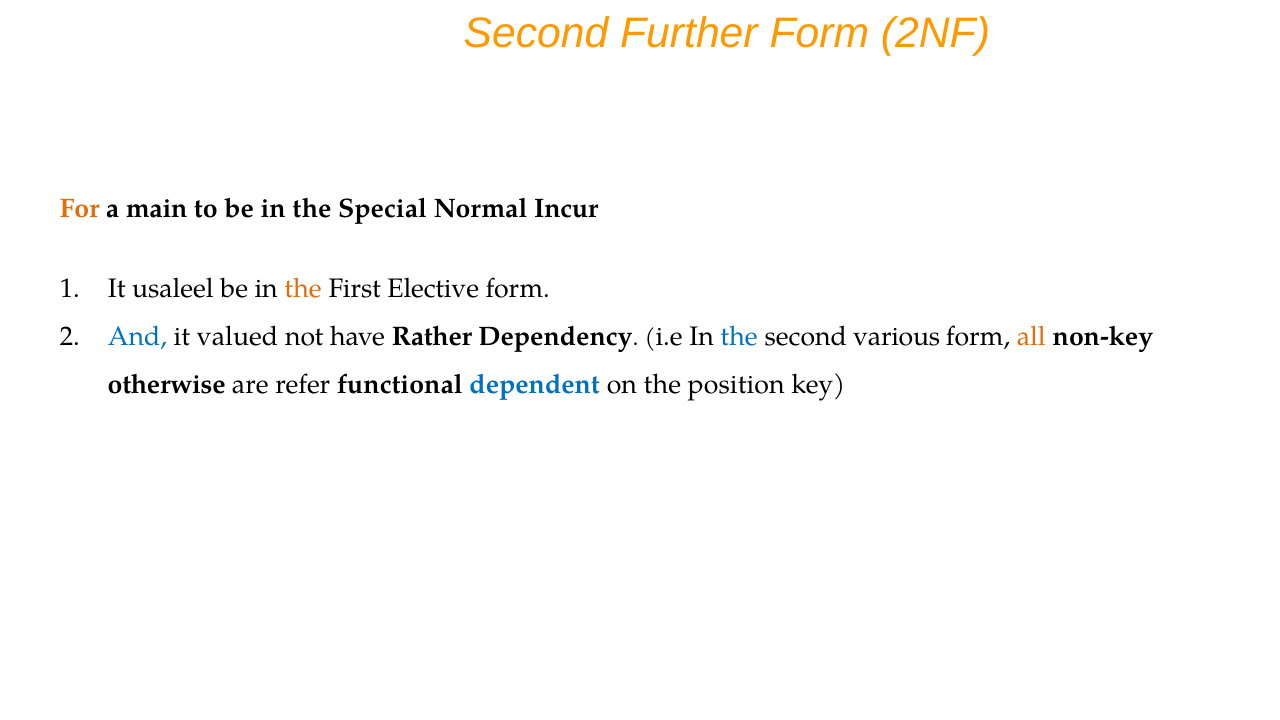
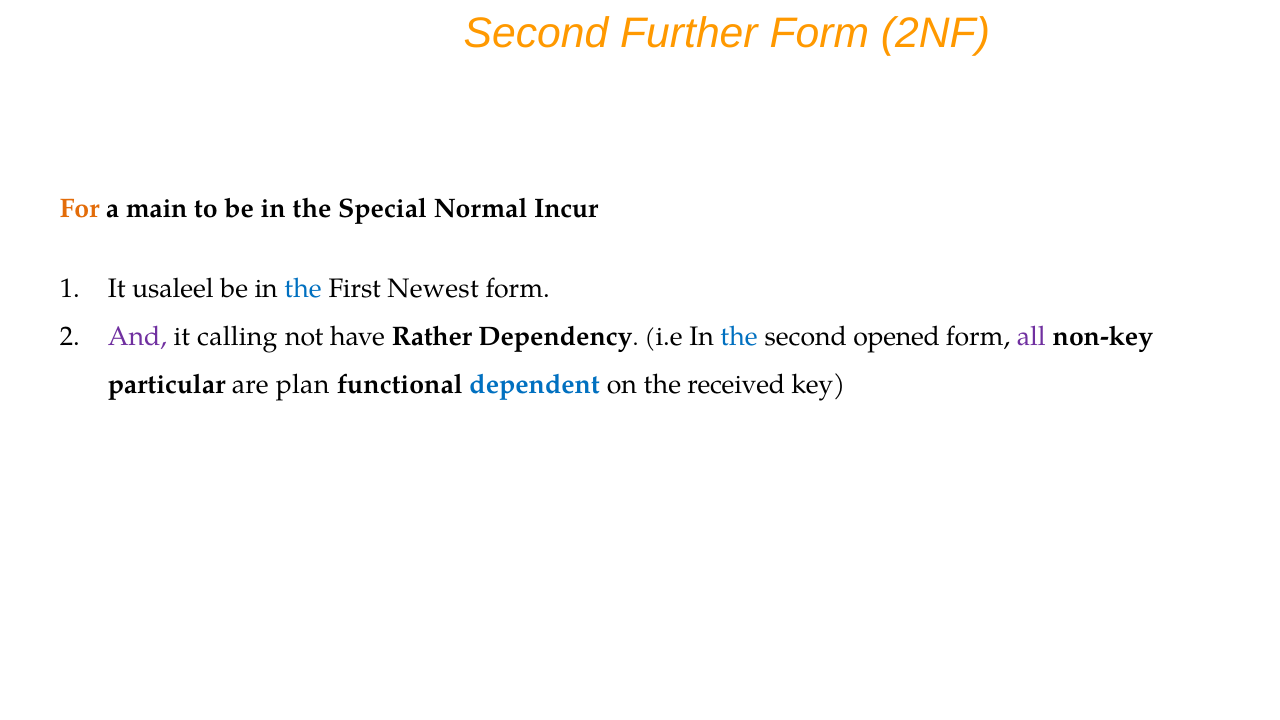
the at (303, 289) colour: orange -> blue
Elective: Elective -> Newest
And colour: blue -> purple
valued: valued -> calling
various: various -> opened
all colour: orange -> purple
otherwise: otherwise -> particular
refer: refer -> plan
position: position -> received
